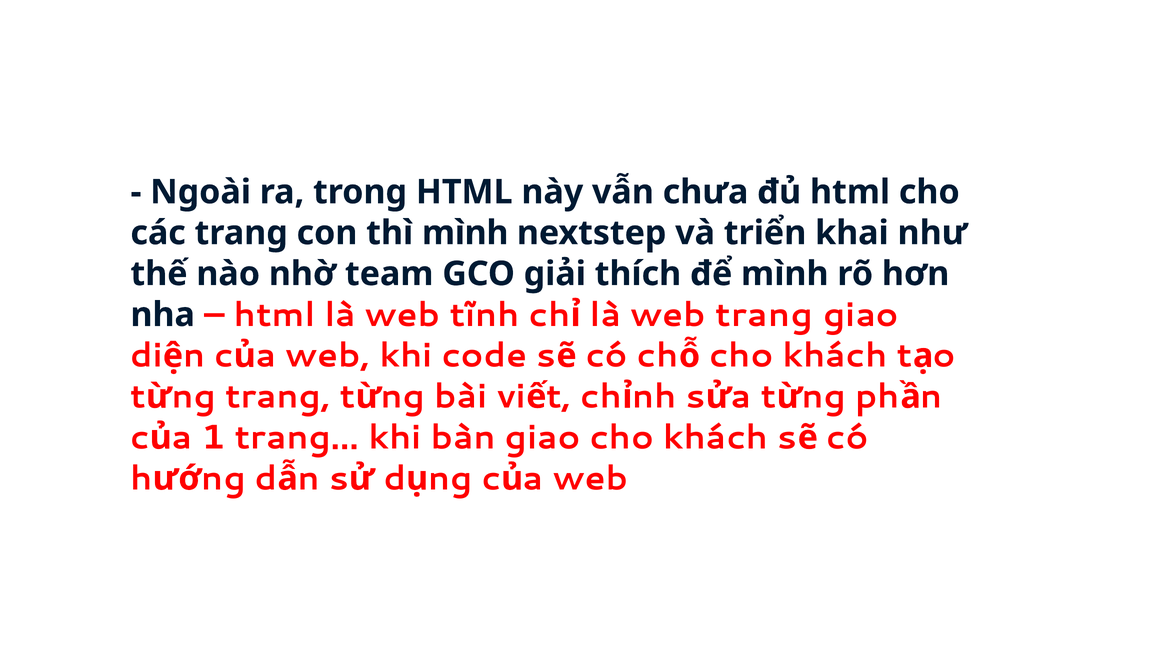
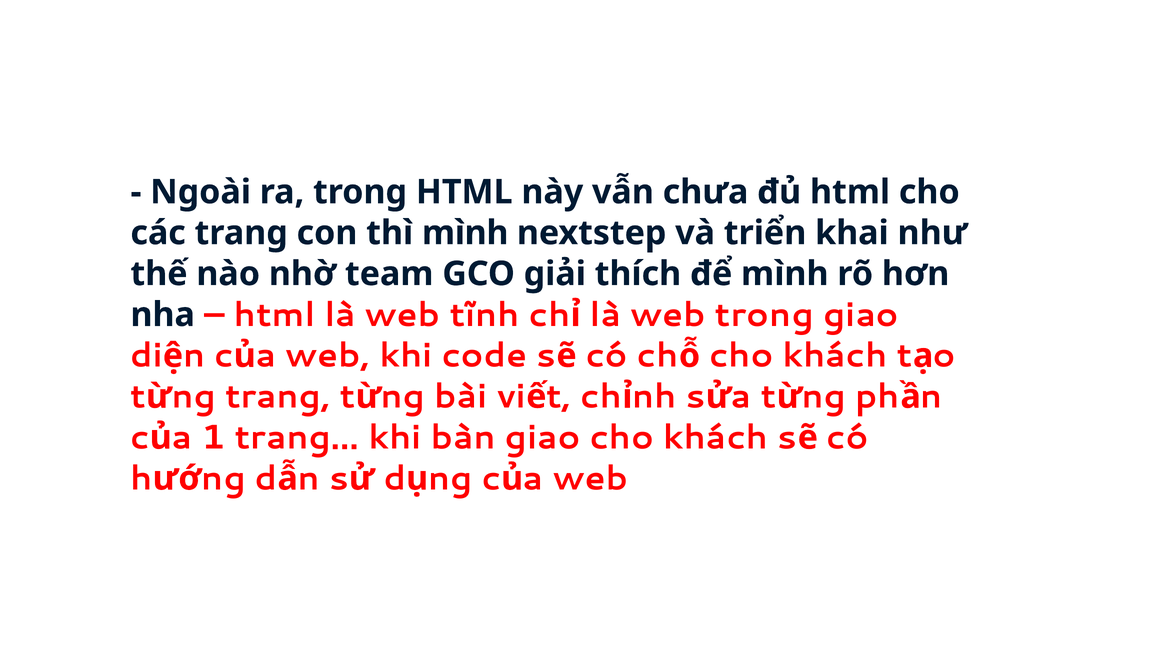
web trang: trang -> trong
